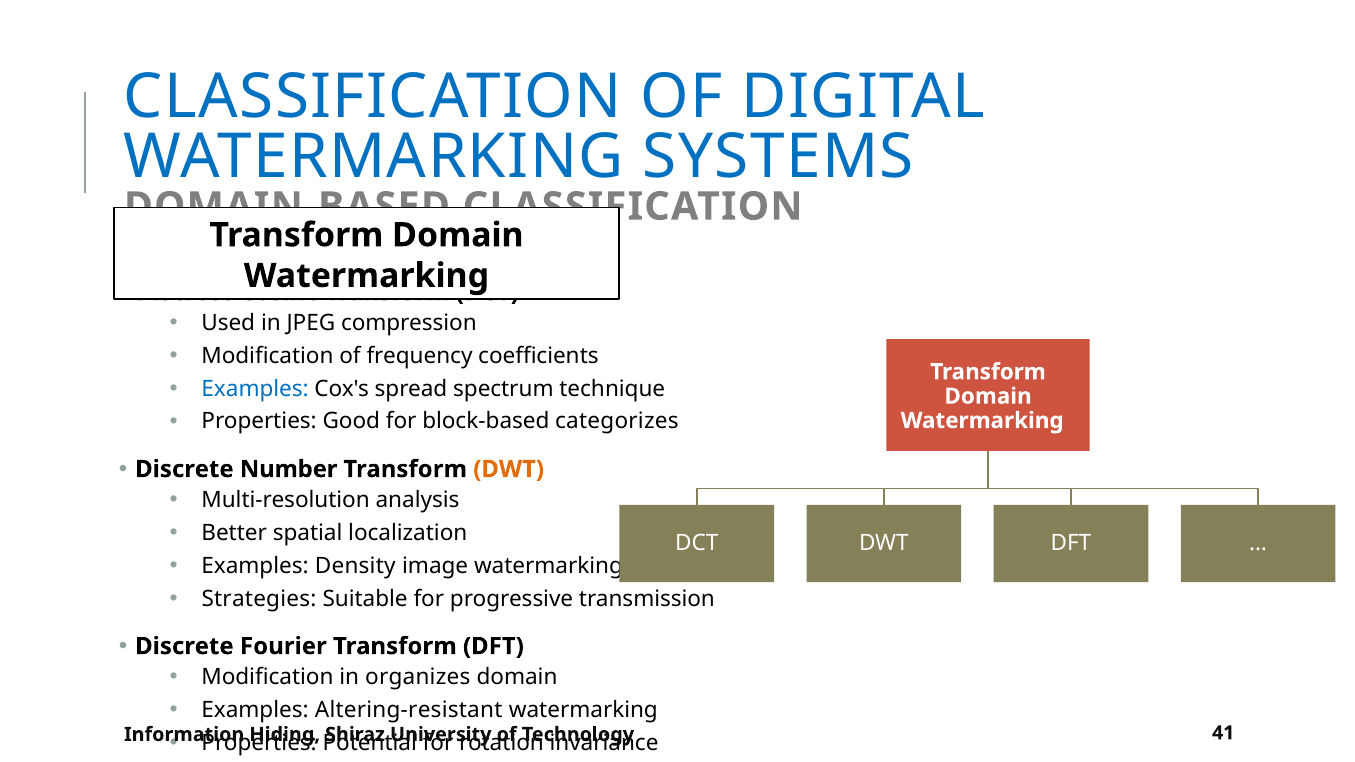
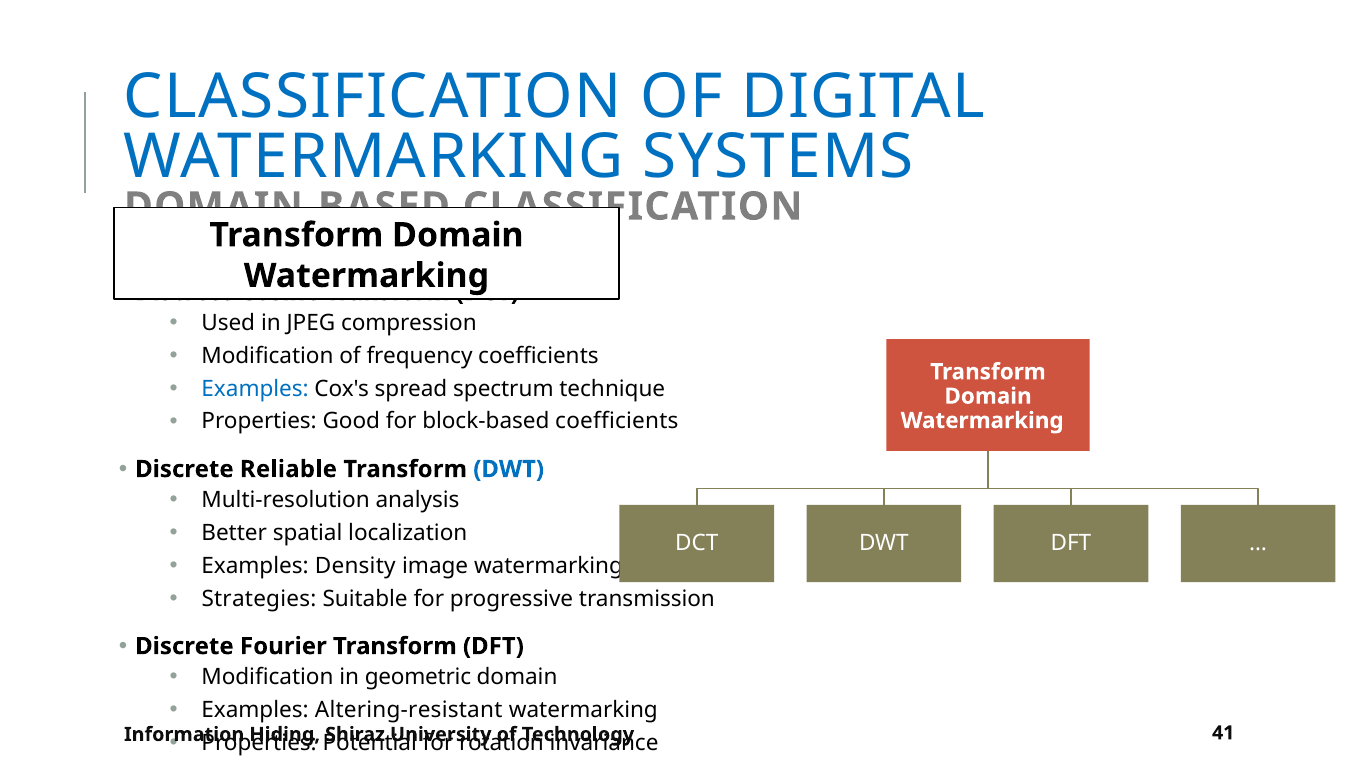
block-based categorizes: categorizes -> coefficients
Number: Number -> Reliable
DWT at (509, 469) colour: orange -> blue
organizes: organizes -> geometric
